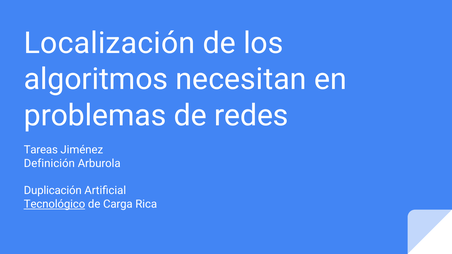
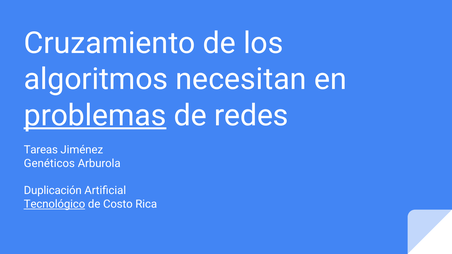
Localización: Localización -> Cruzamiento
problemas underline: none -> present
Definición: Definición -> Genéticos
Carga: Carga -> Costo
